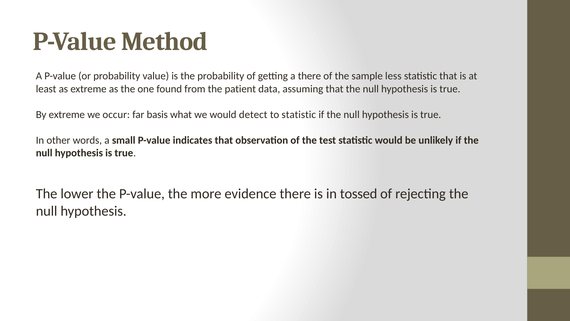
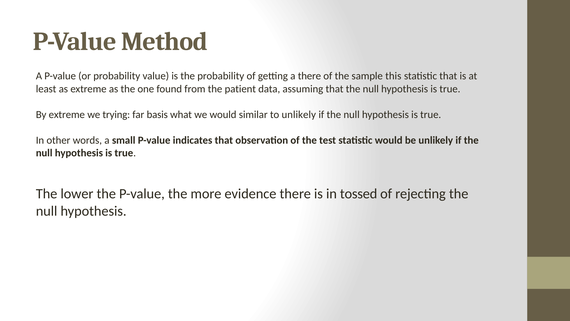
less: less -> this
occur: occur -> trying
detect: detect -> similar
to statistic: statistic -> unlikely
